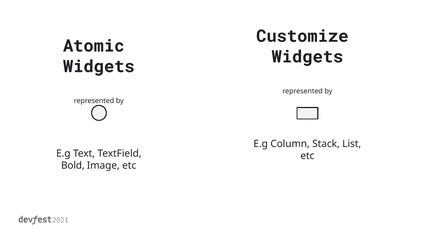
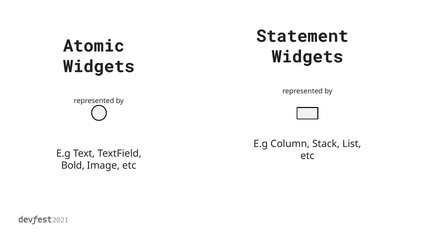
Customize: Customize -> Statement
